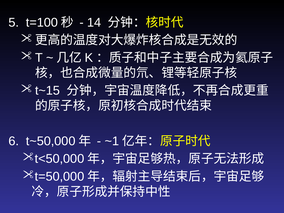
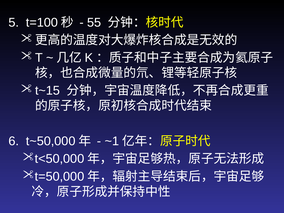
14: 14 -> 55
